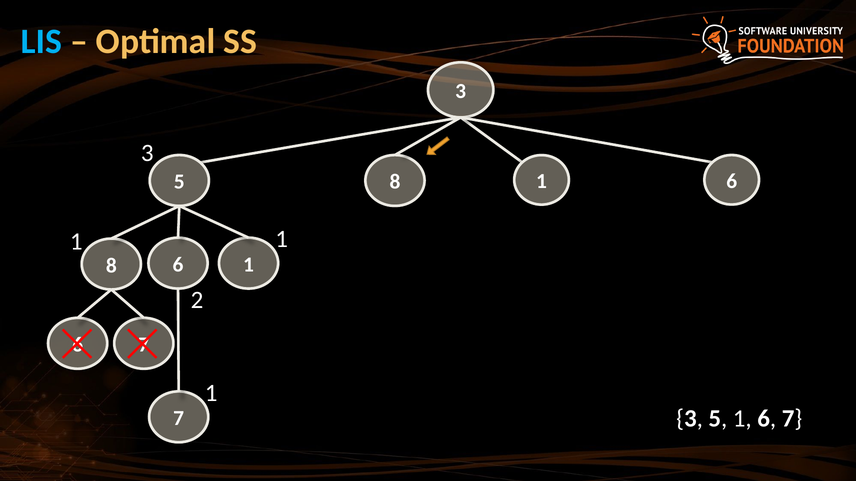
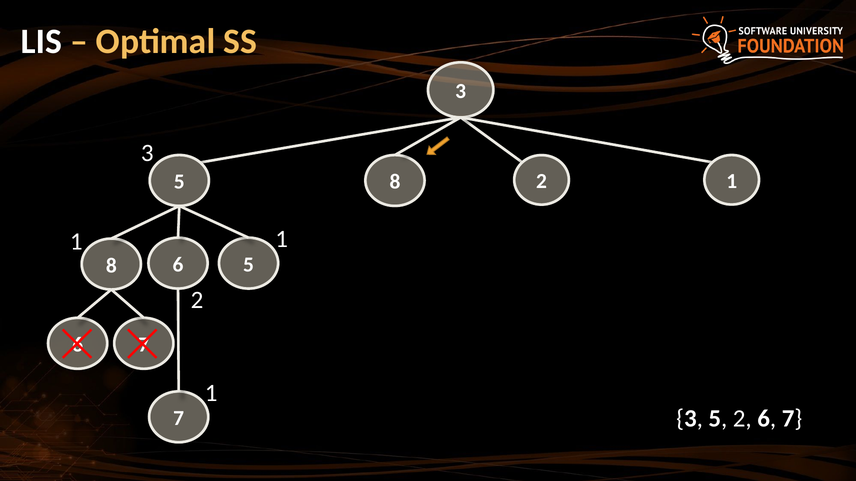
LIS colour: light blue -> white
1 at (542, 182): 1 -> 2
8 6: 6 -> 1
8 1: 1 -> 5
1 at (742, 419): 1 -> 2
